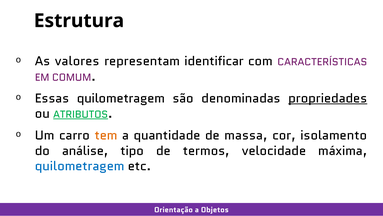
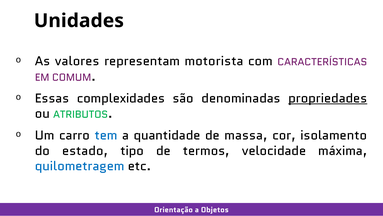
Estrutura: Estrutura -> Unidades
identificar: identificar -> motorista
Essas quilometragem: quilometragem -> complexidades
ATRIBUTOS underline: present -> none
tem colour: orange -> blue
análise: análise -> estado
